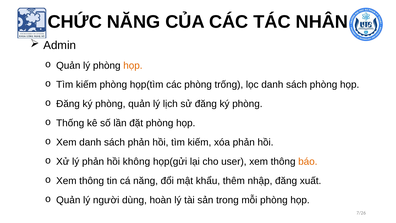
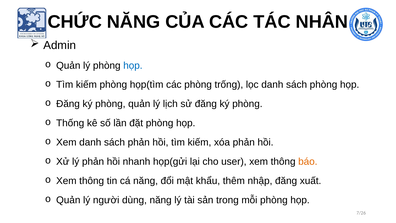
họp at (133, 65) colour: orange -> blue
không: không -> nhanh
dùng hoàn: hoàn -> năng
